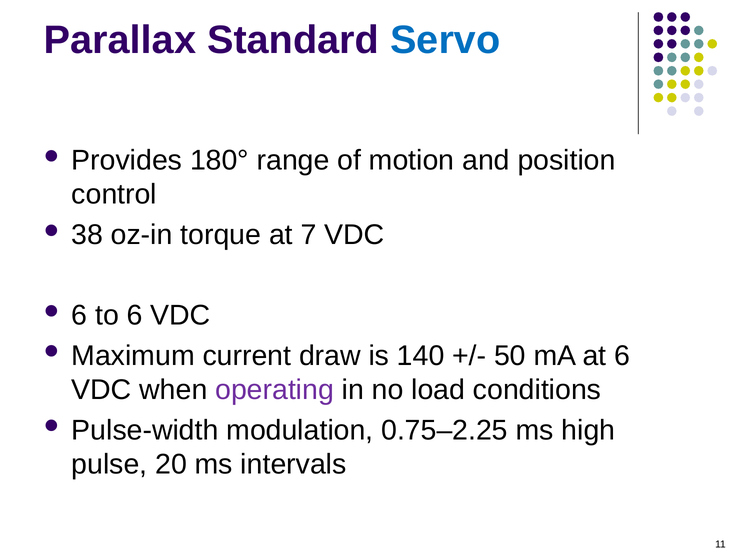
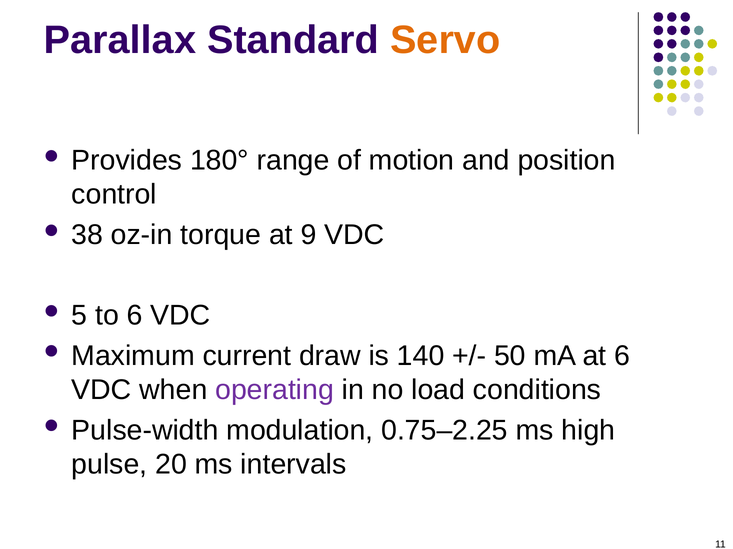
Servo colour: blue -> orange
7: 7 -> 9
6 at (79, 316): 6 -> 5
